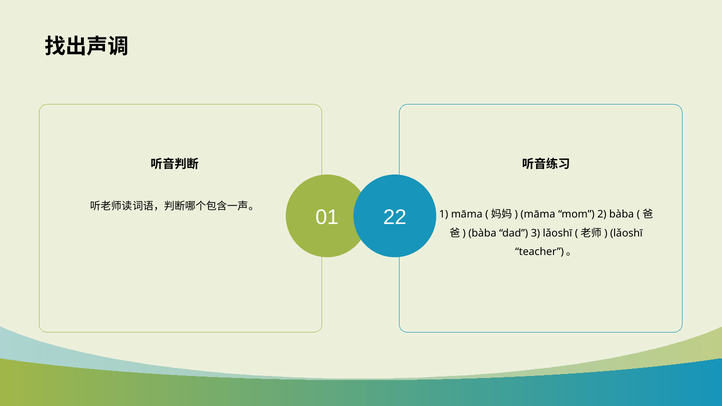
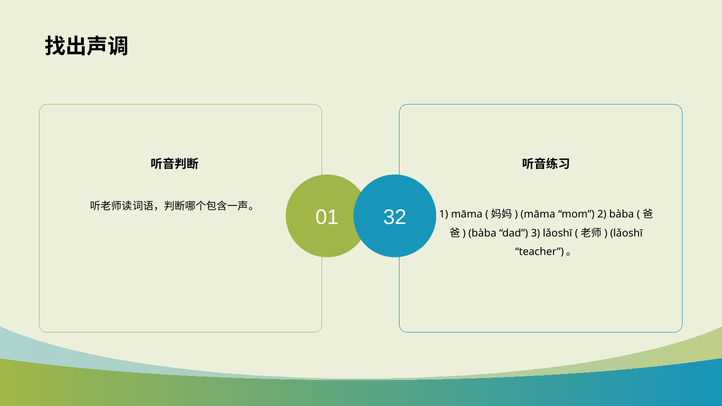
22: 22 -> 32
